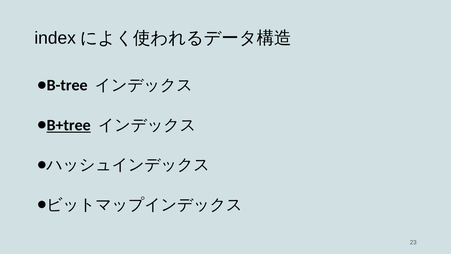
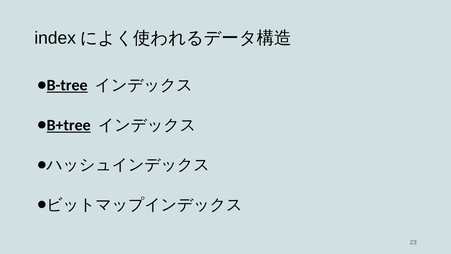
B-tree underline: none -> present
